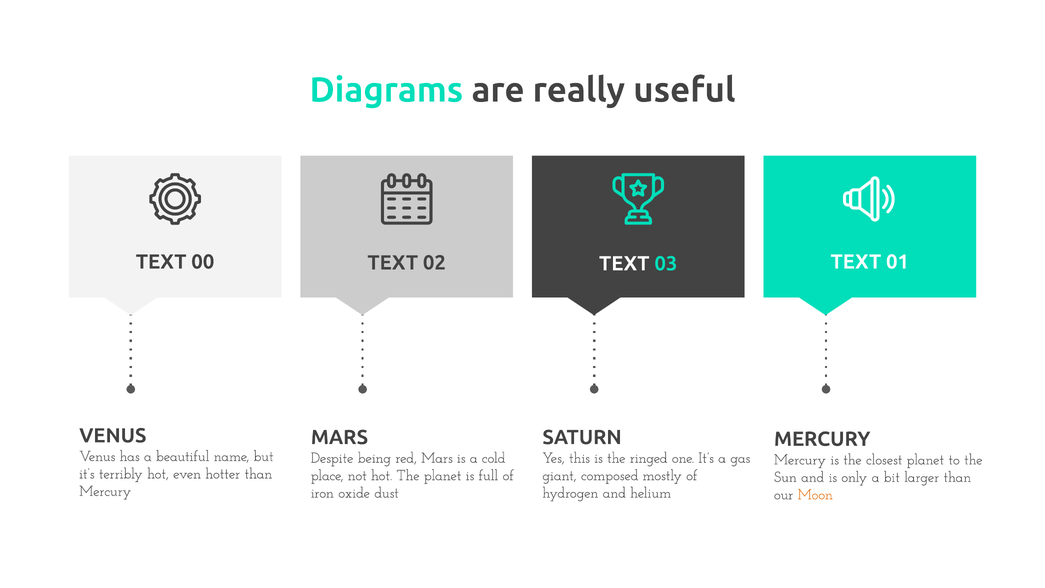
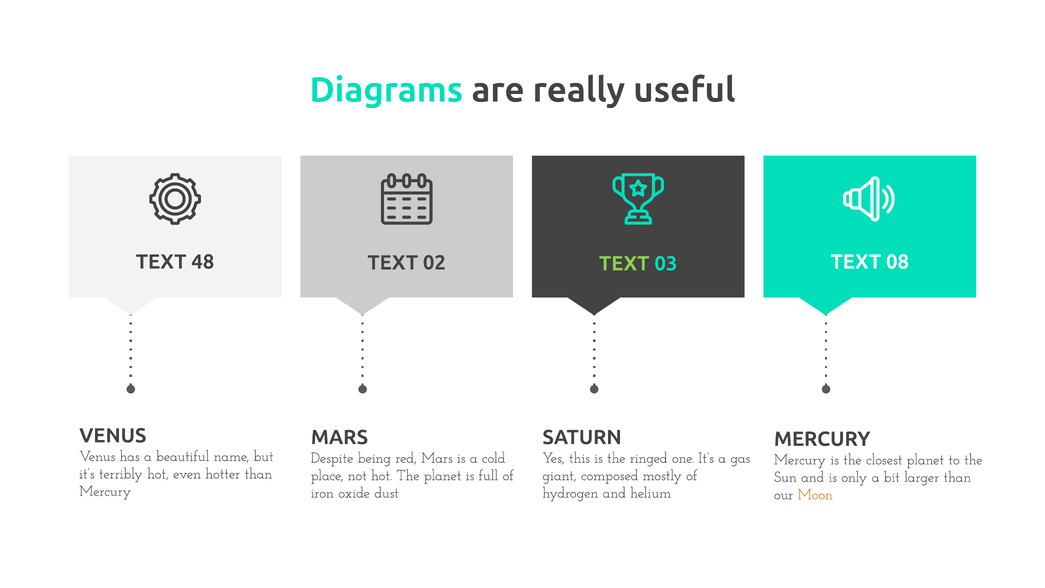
00: 00 -> 48
TEXT at (624, 264) colour: white -> light green
01: 01 -> 08
